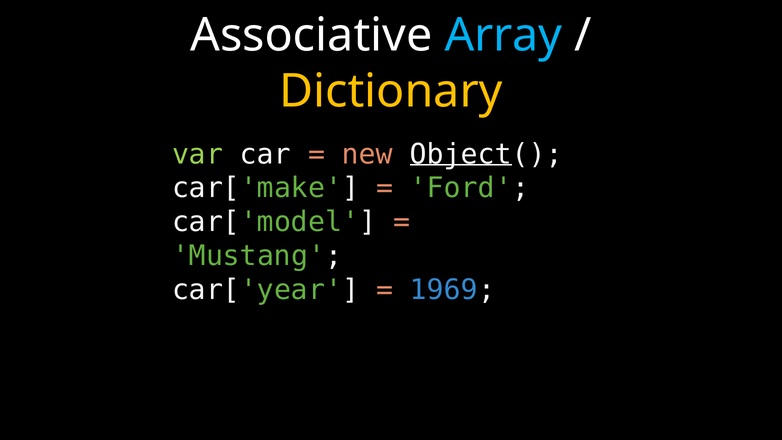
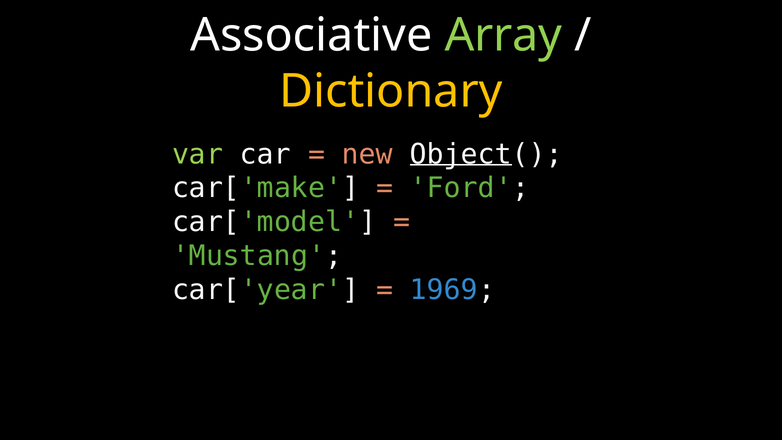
Array colour: light blue -> light green
